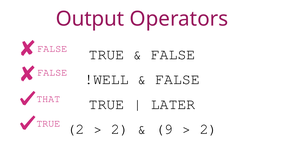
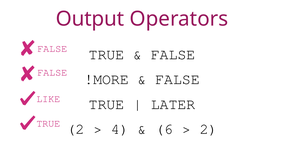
!WELL: !WELL -> !MORE
THAT: THAT -> LIKE
2 at (120, 129): 2 -> 4
9: 9 -> 6
